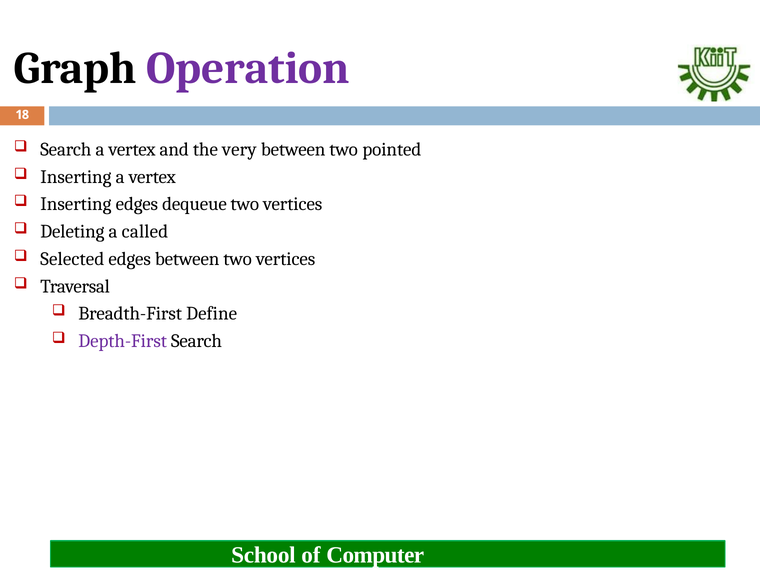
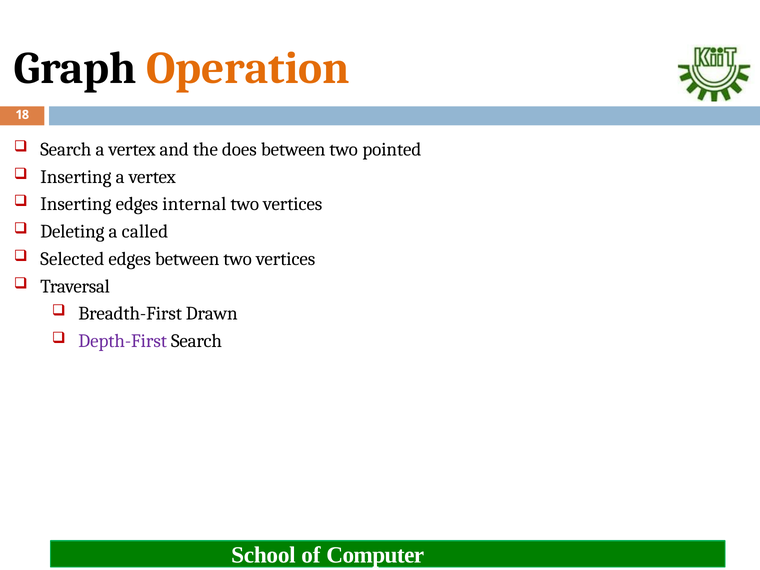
Operation colour: purple -> orange
very: very -> does
dequeue: dequeue -> internal
Define: Define -> Drawn
